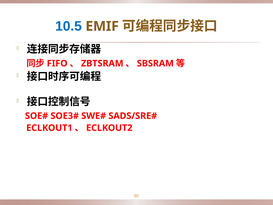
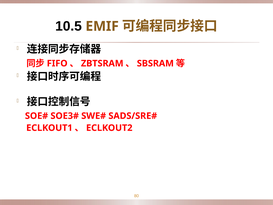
10.5 colour: blue -> black
